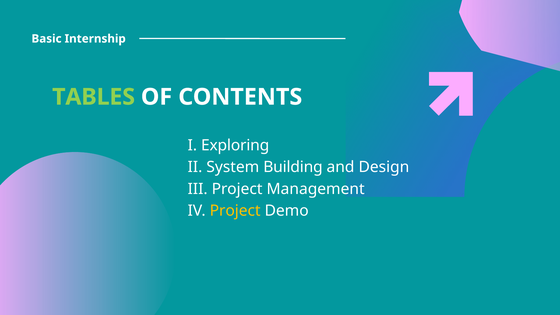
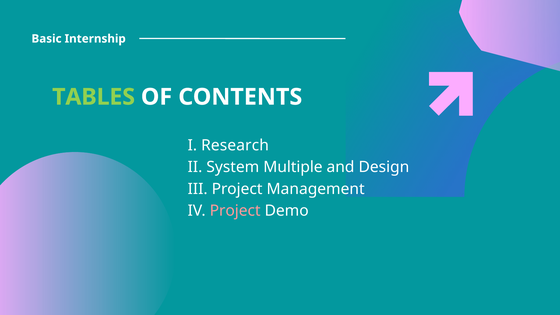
Exploring: Exploring -> Research
Building: Building -> Multiple
Project at (235, 211) colour: yellow -> pink
